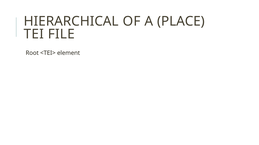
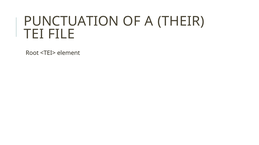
HIERARCHICAL: HIERARCHICAL -> PUNCTUATION
PLACE: PLACE -> THEIR
